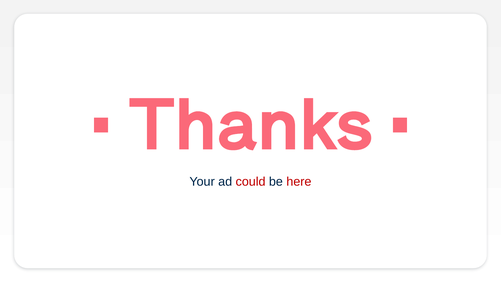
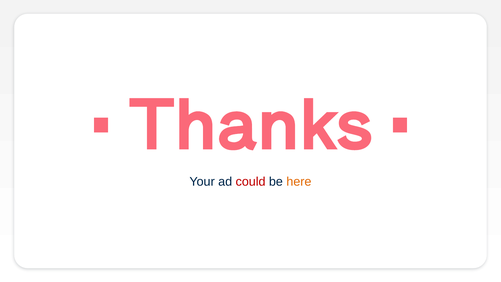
here colour: red -> orange
